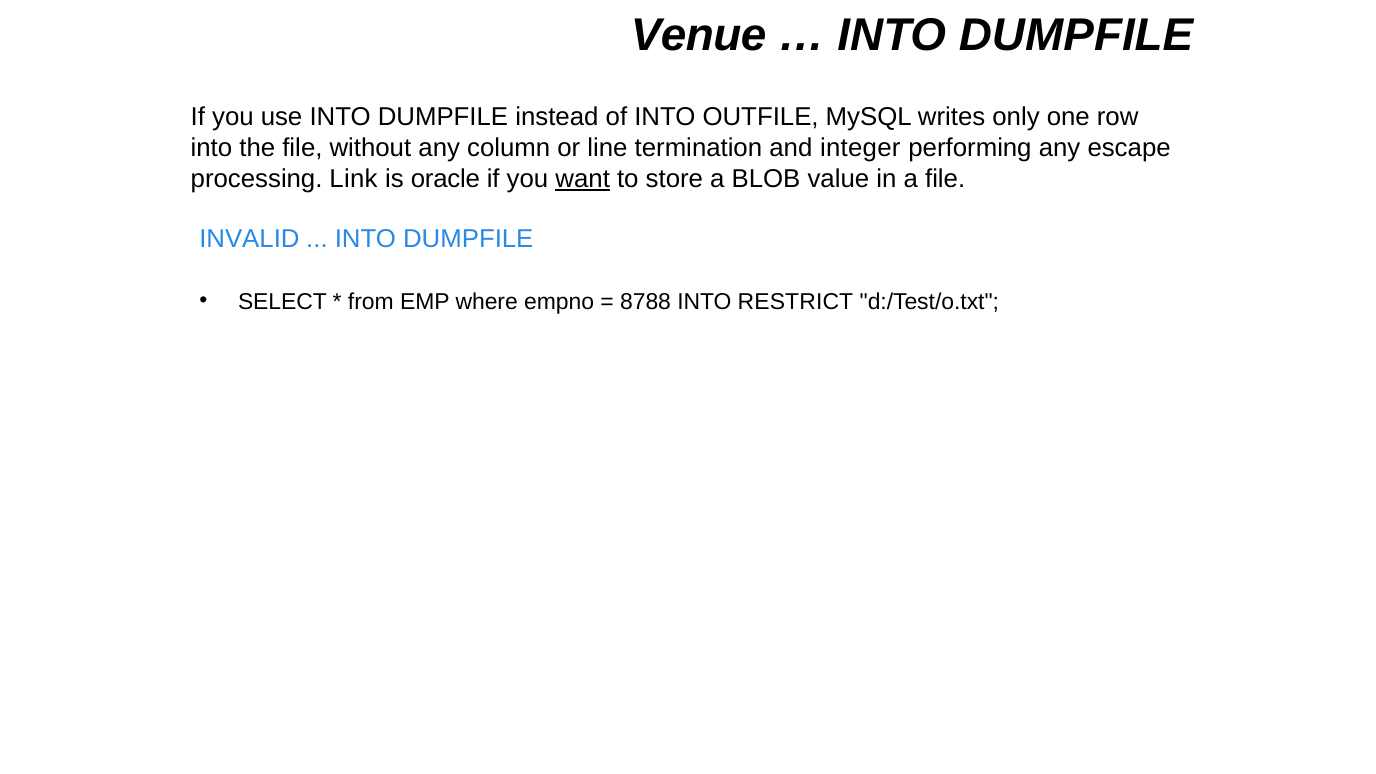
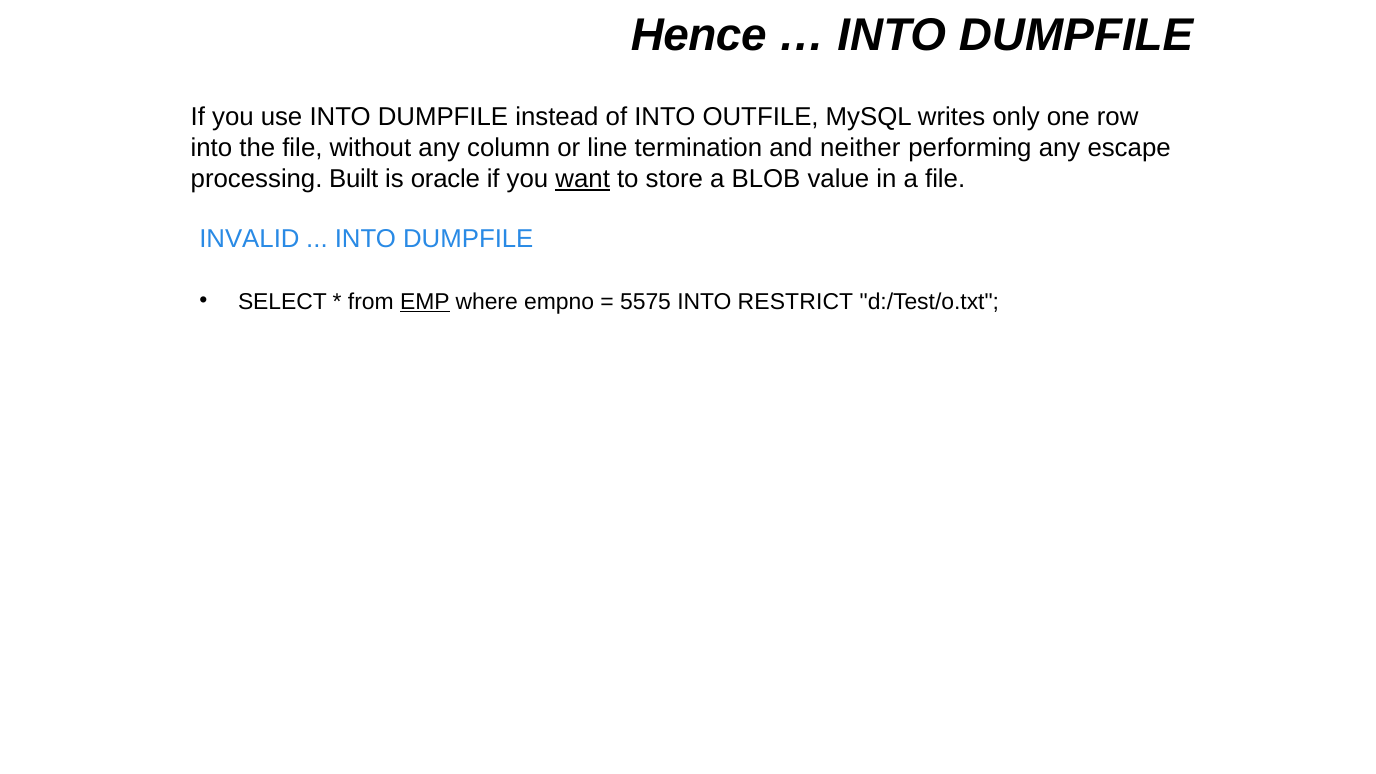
Venue: Venue -> Hence
integer: integer -> neither
Link: Link -> Built
EMP underline: none -> present
8788: 8788 -> 5575
